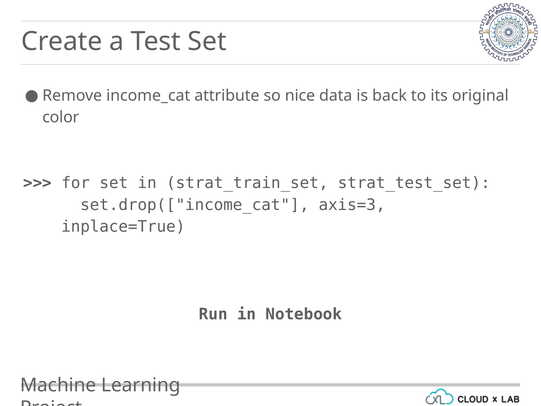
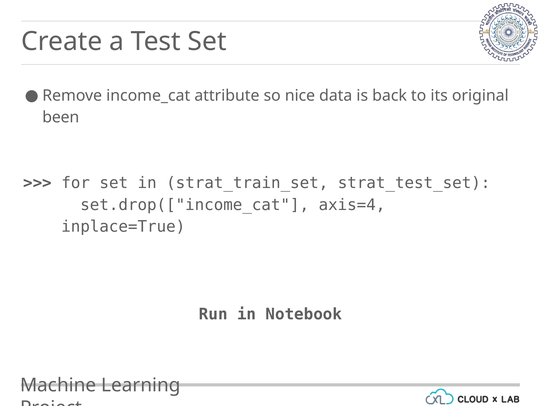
color: color -> been
axis=3: axis=3 -> axis=4
